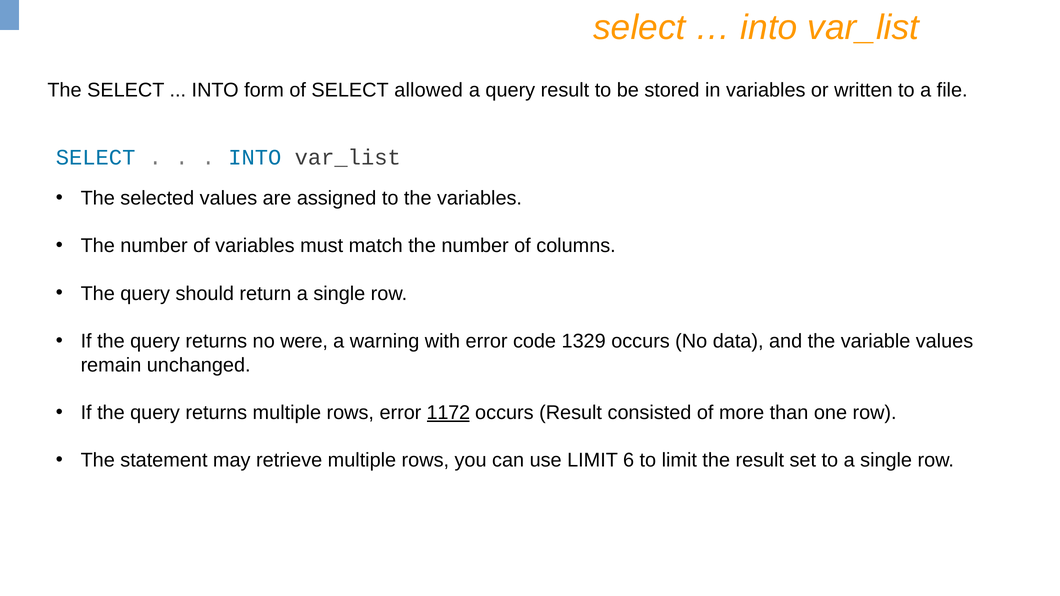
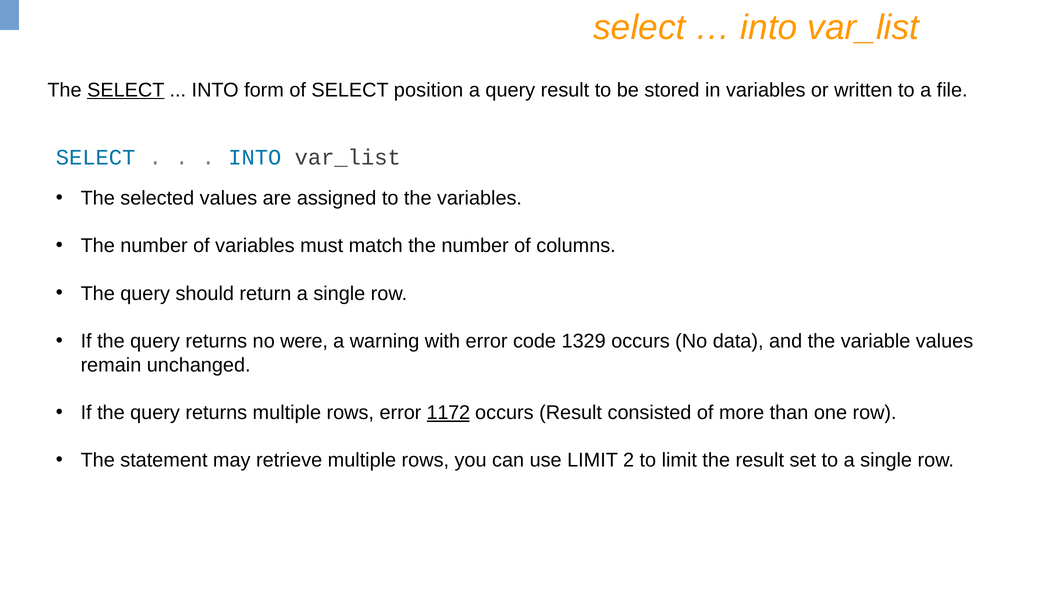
SELECT at (126, 90) underline: none -> present
allowed: allowed -> position
6: 6 -> 2
